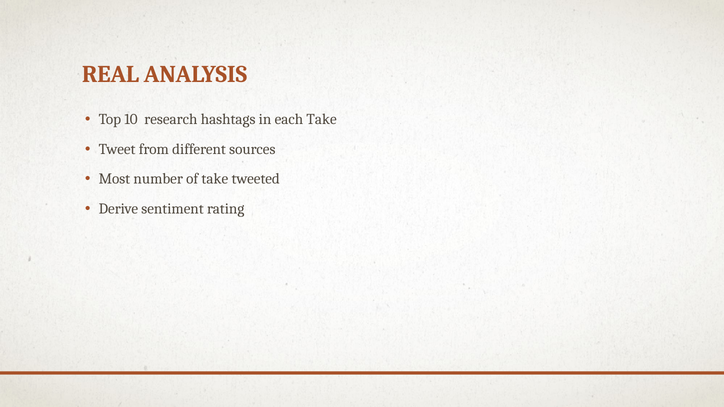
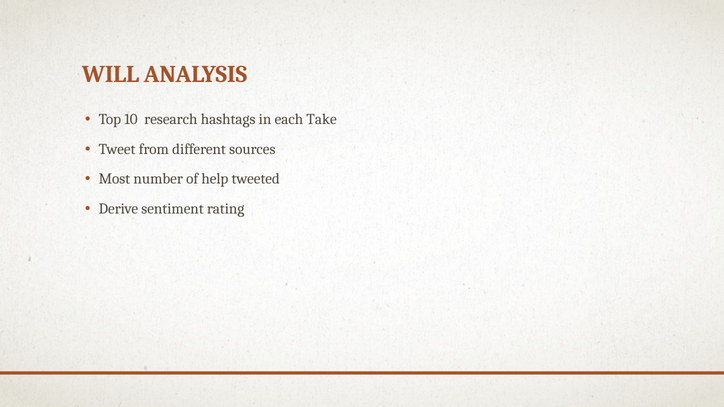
REAL: REAL -> WILL
of take: take -> help
